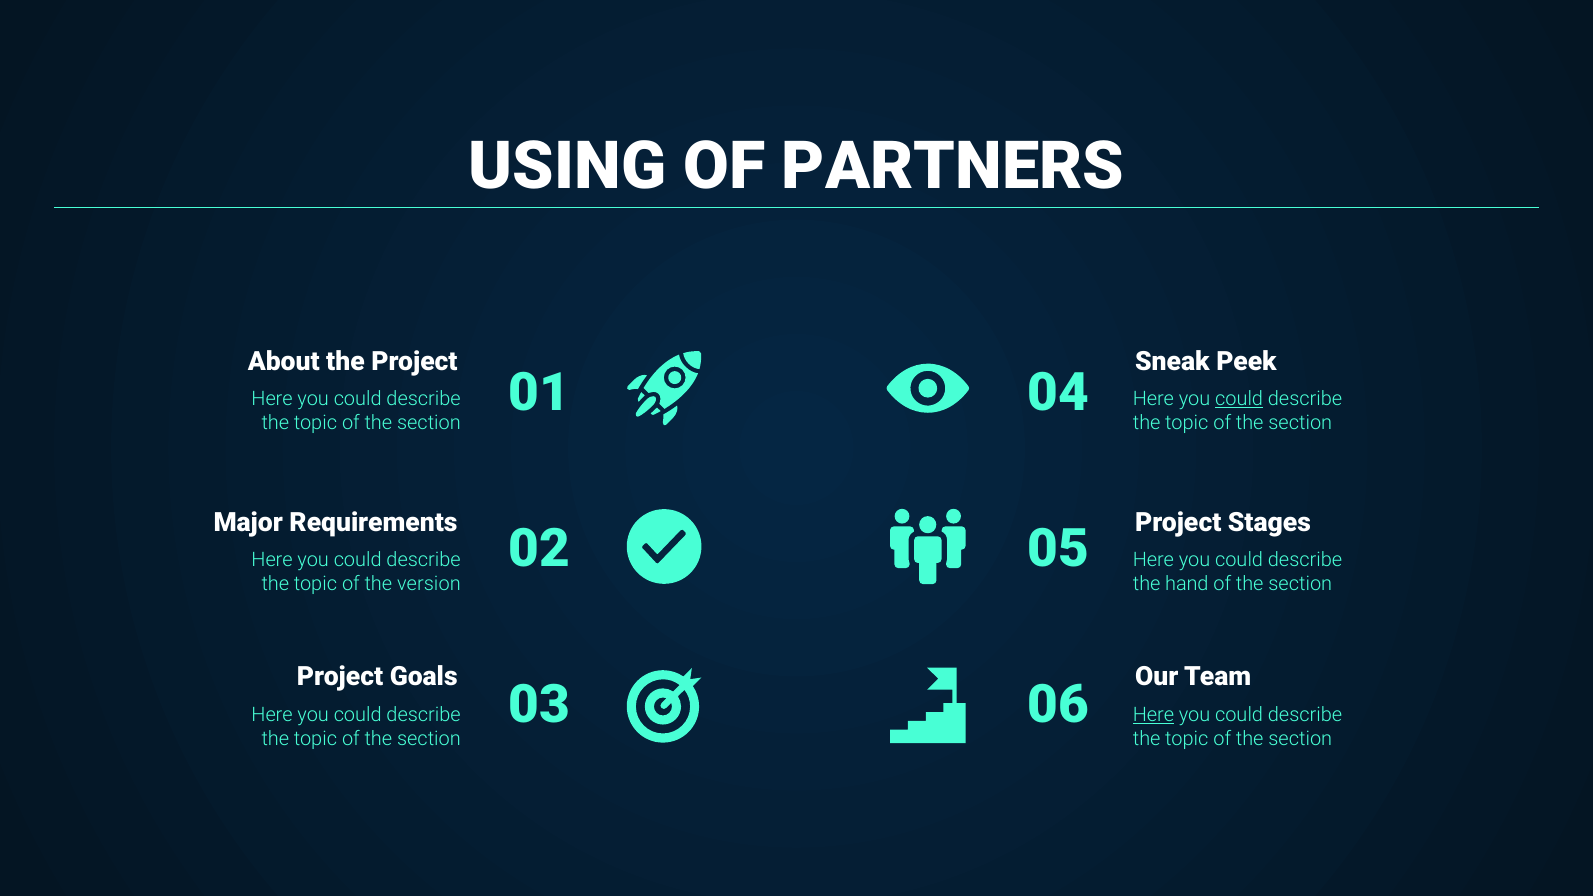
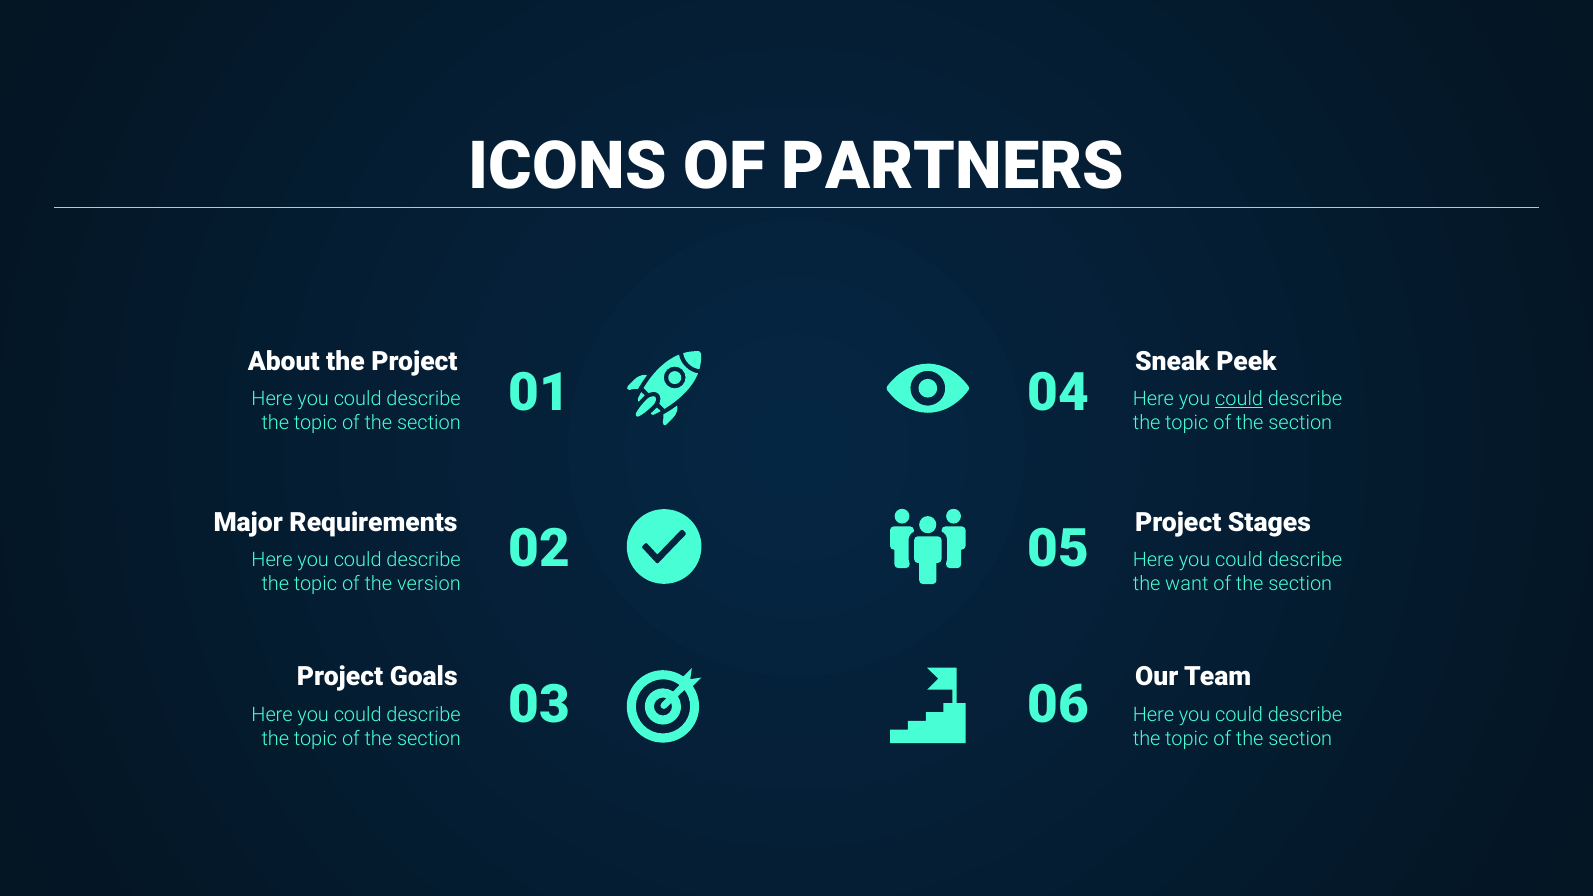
USING: USING -> ICONS
hand: hand -> want
Here at (1153, 715) underline: present -> none
